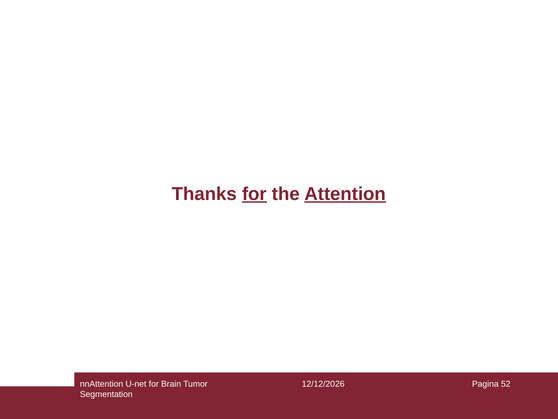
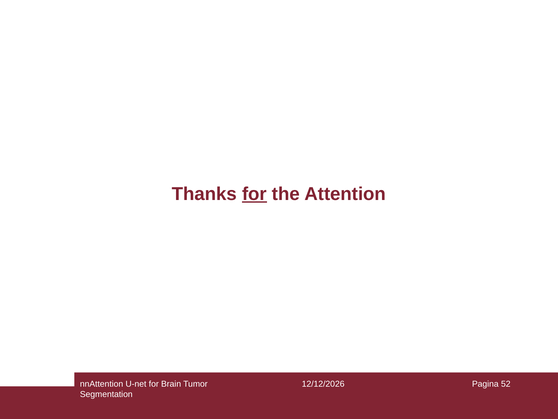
Attention underline: present -> none
